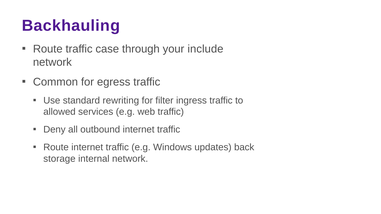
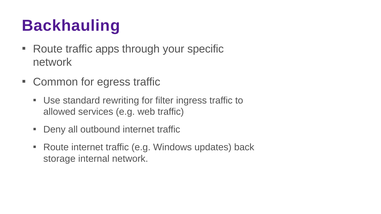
case: case -> apps
include: include -> specific
